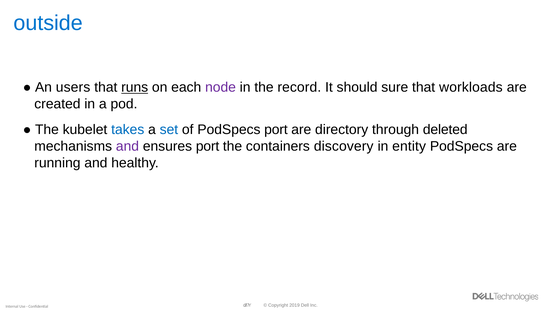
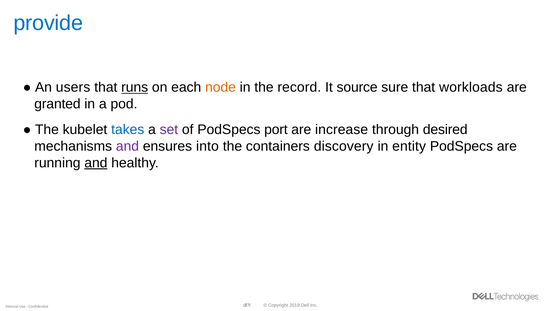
outside: outside -> provide
node colour: purple -> orange
should: should -> source
created: created -> granted
set colour: blue -> purple
directory: directory -> increase
deleted: deleted -> desired
ensures port: port -> into
and at (96, 163) underline: none -> present
